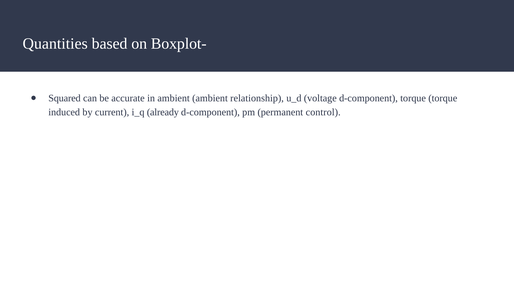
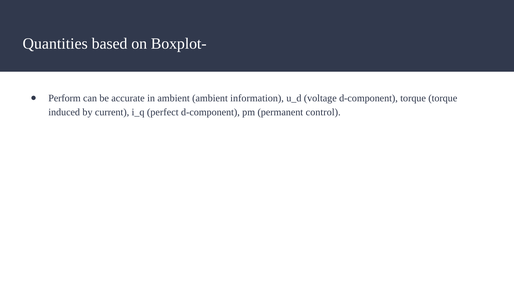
Squared: Squared -> Perform
relationship: relationship -> information
already: already -> perfect
